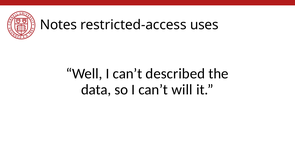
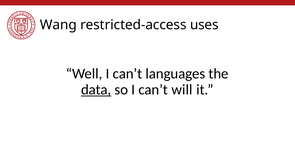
Notes: Notes -> Wang
described: described -> languages
data underline: none -> present
